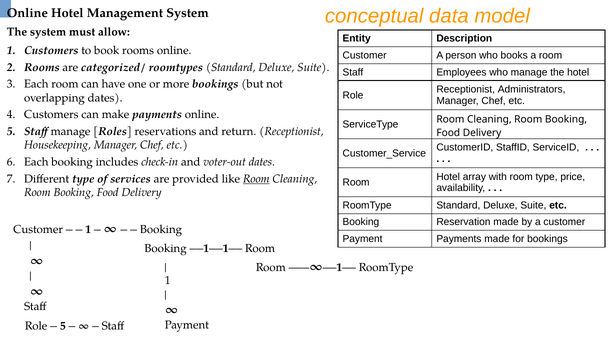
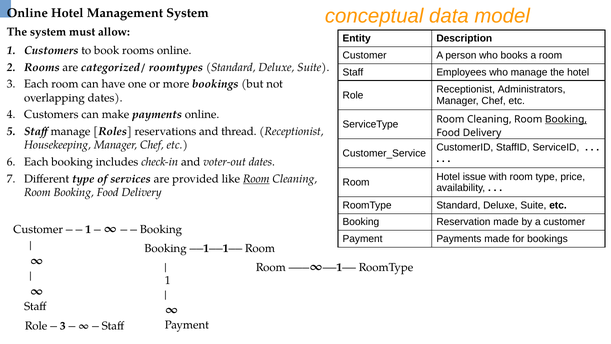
Booking at (566, 119) underline: none -> present
return: return -> thread
array: array -> issue
5 at (63, 326): 5 -> 3
